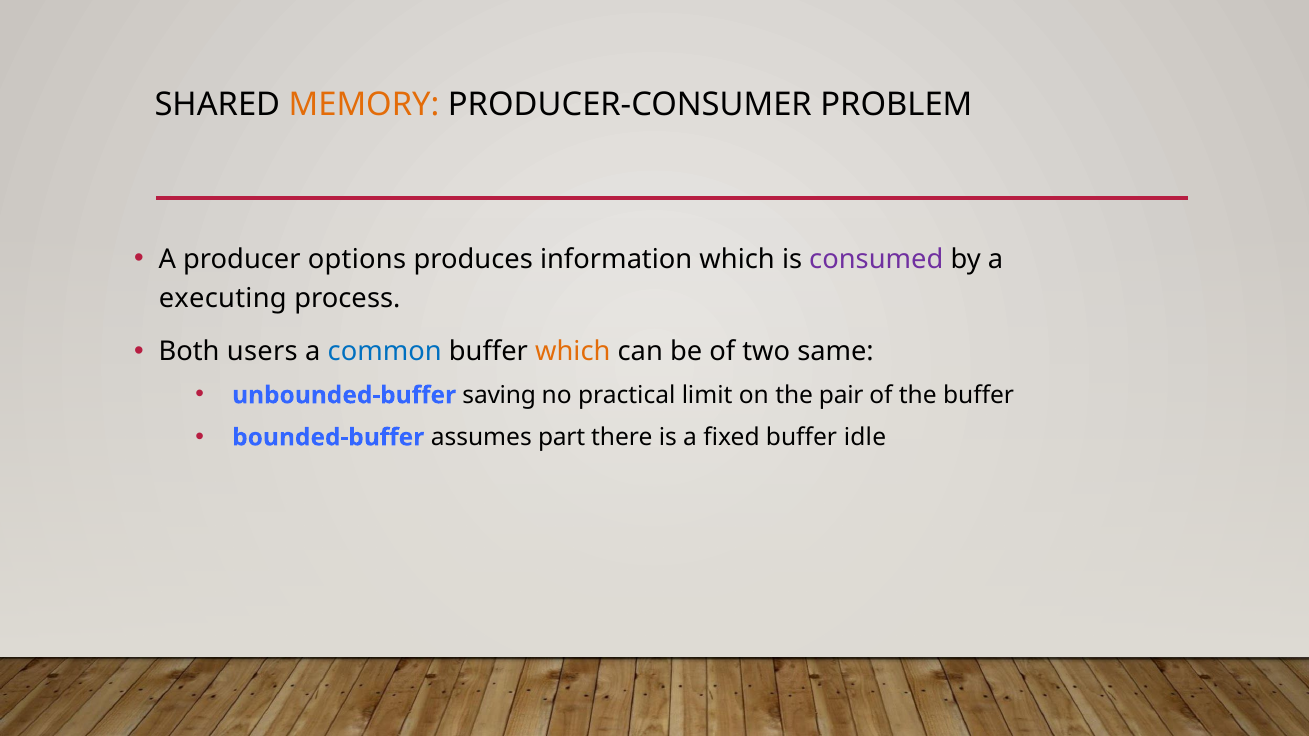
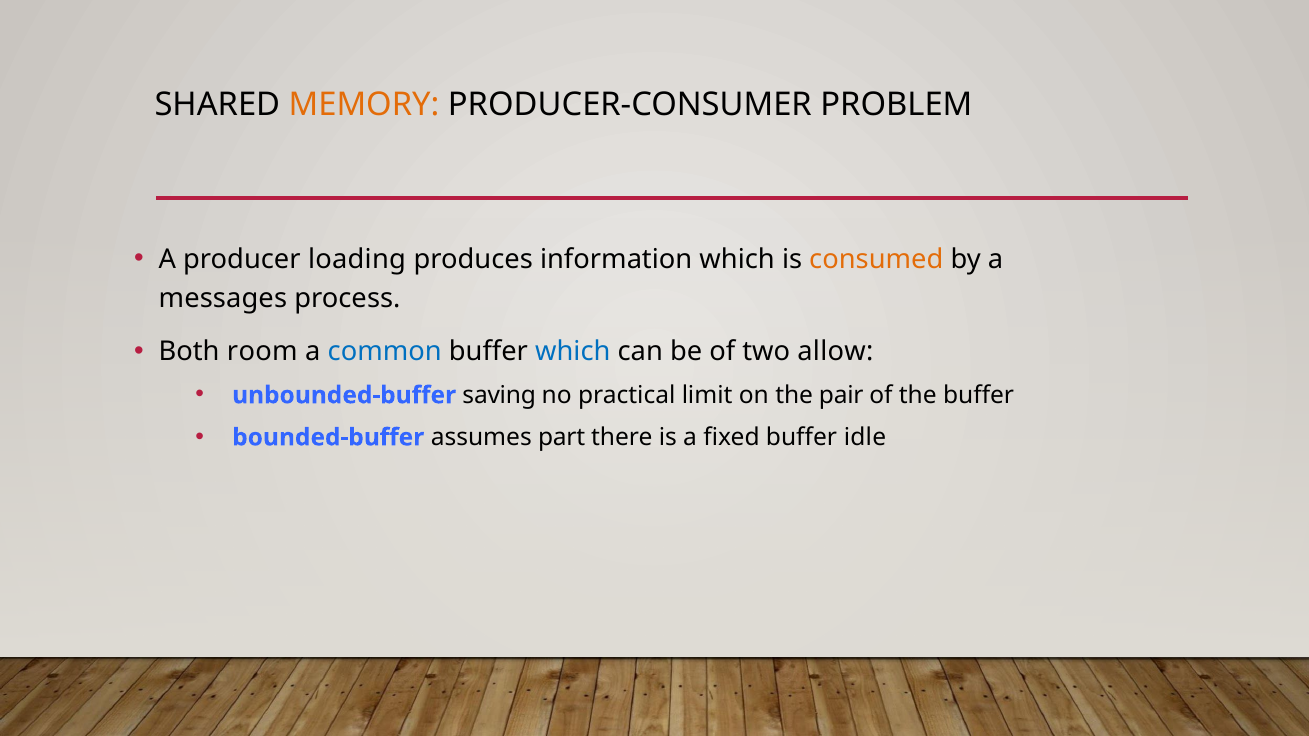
options: options -> loading
consumed colour: purple -> orange
executing: executing -> messages
users: users -> room
which at (573, 352) colour: orange -> blue
same: same -> allow
